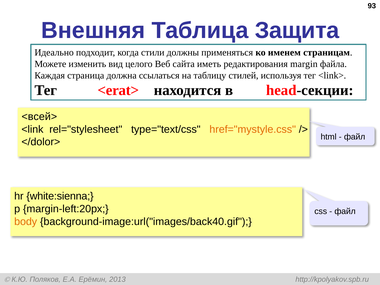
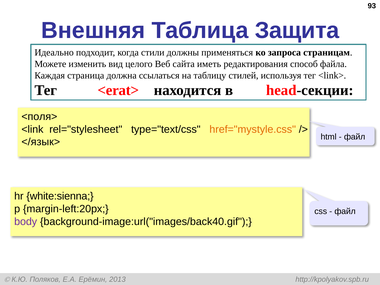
именем: именем -> запроса
margin: margin -> способ
<всей>: <всей> -> <поля>
</dolor>: </dolor> -> </язык>
body colour: orange -> purple
